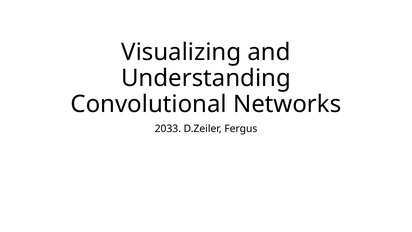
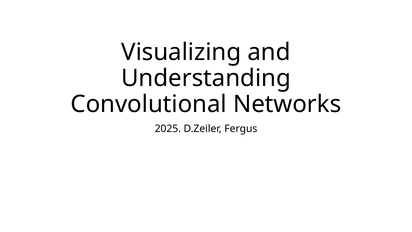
2033: 2033 -> 2025
